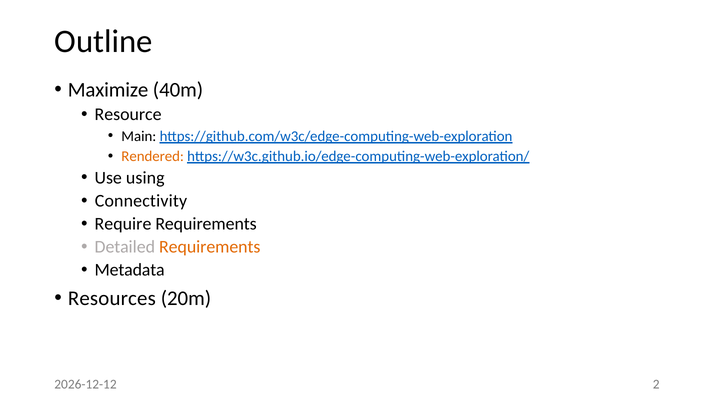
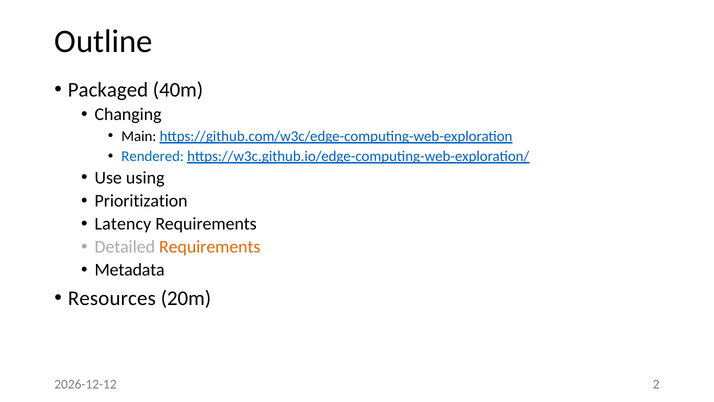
Maximize: Maximize -> Packaged
Resource: Resource -> Changing
Rendered colour: orange -> blue
Connectivity: Connectivity -> Prioritization
Require: Require -> Latency
